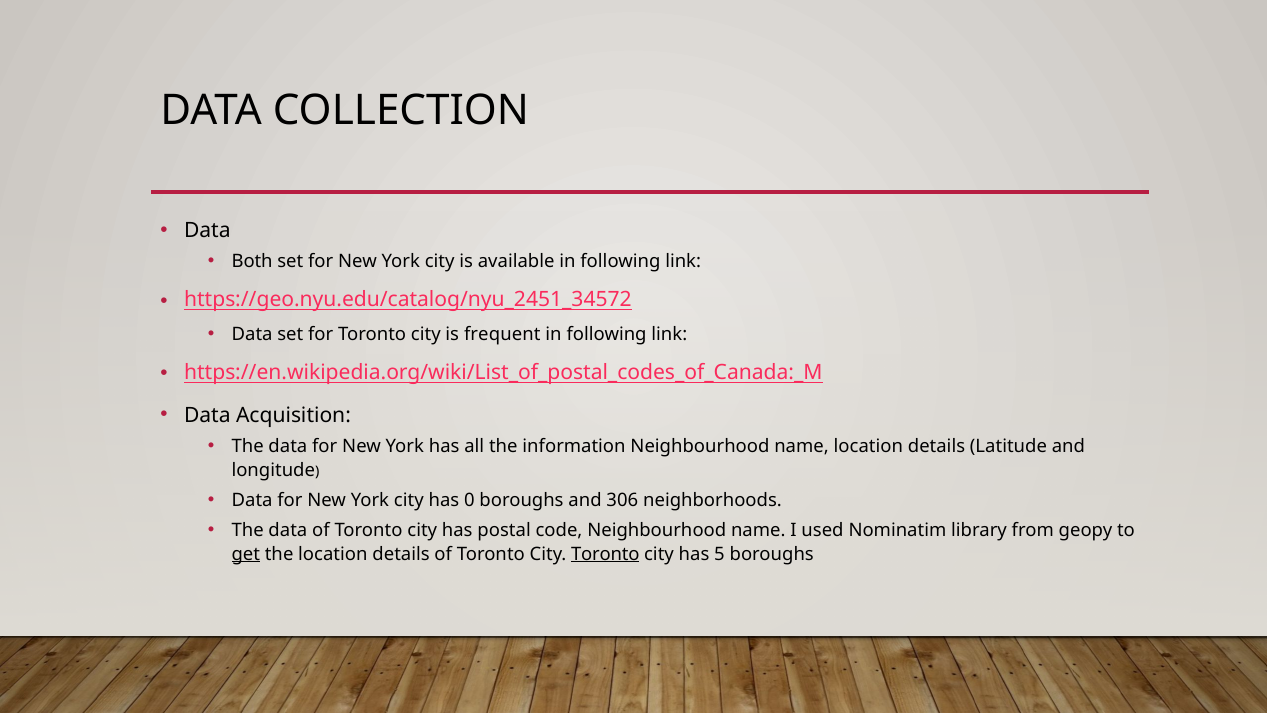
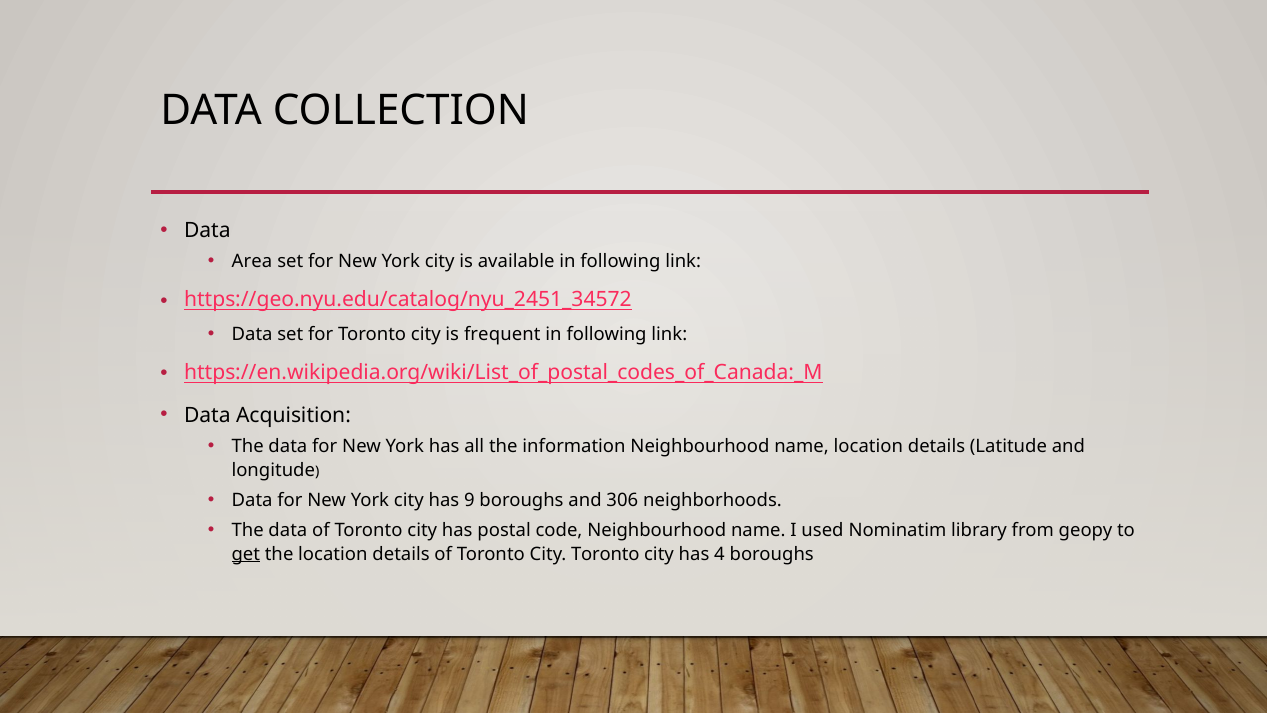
Both: Both -> Area
0: 0 -> 9
Toronto at (605, 554) underline: present -> none
5: 5 -> 4
